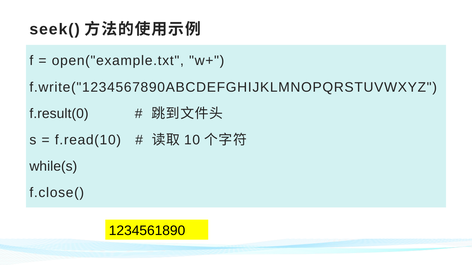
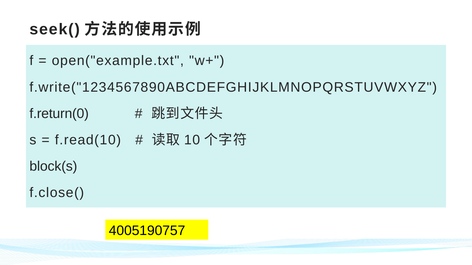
f.result(0: f.result(0 -> f.return(0
while(s: while(s -> block(s
1234561890: 1234561890 -> 4005190757
